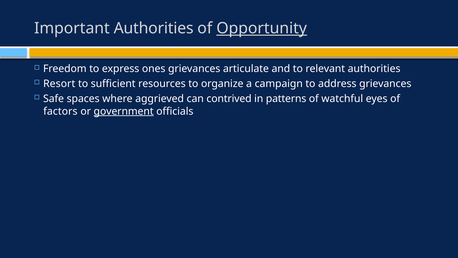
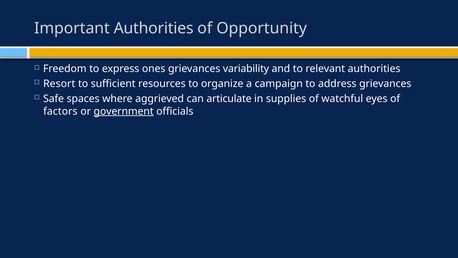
Opportunity underline: present -> none
articulate: articulate -> variability
contrived: contrived -> articulate
patterns: patterns -> supplies
